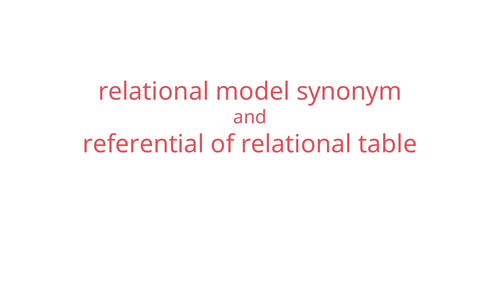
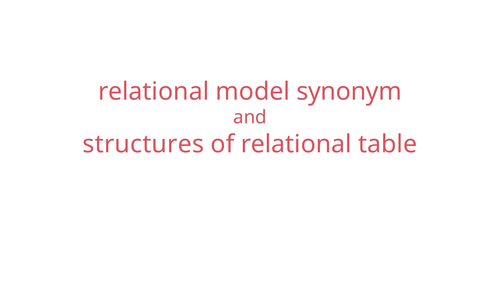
referential: referential -> structures
